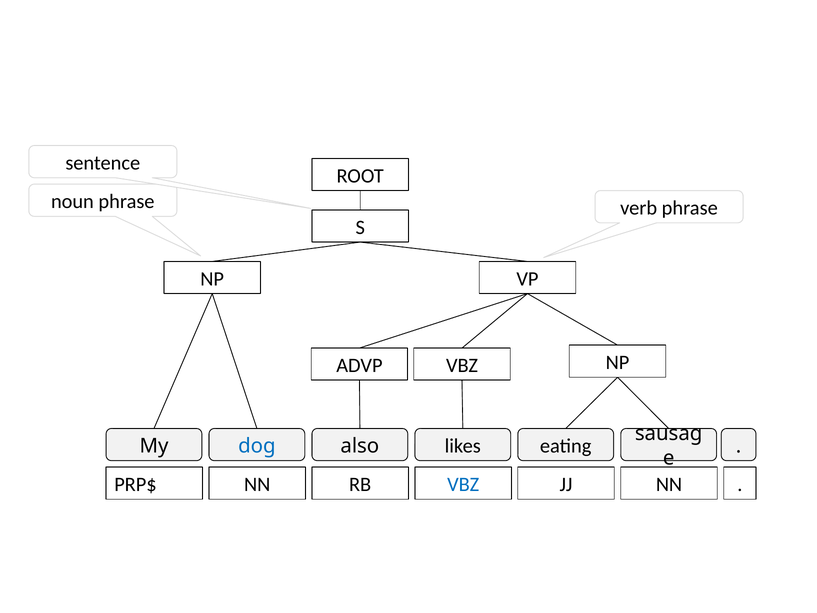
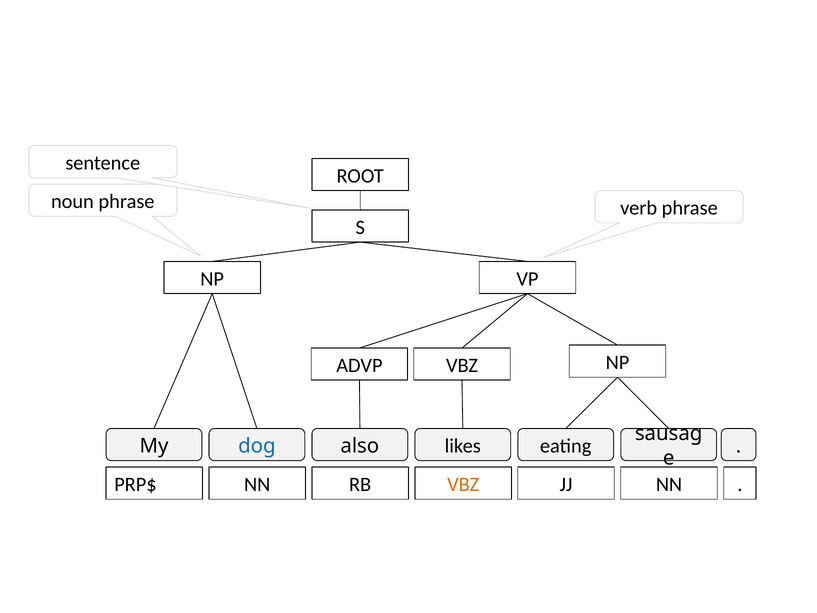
VBZ at (463, 484) colour: blue -> orange
